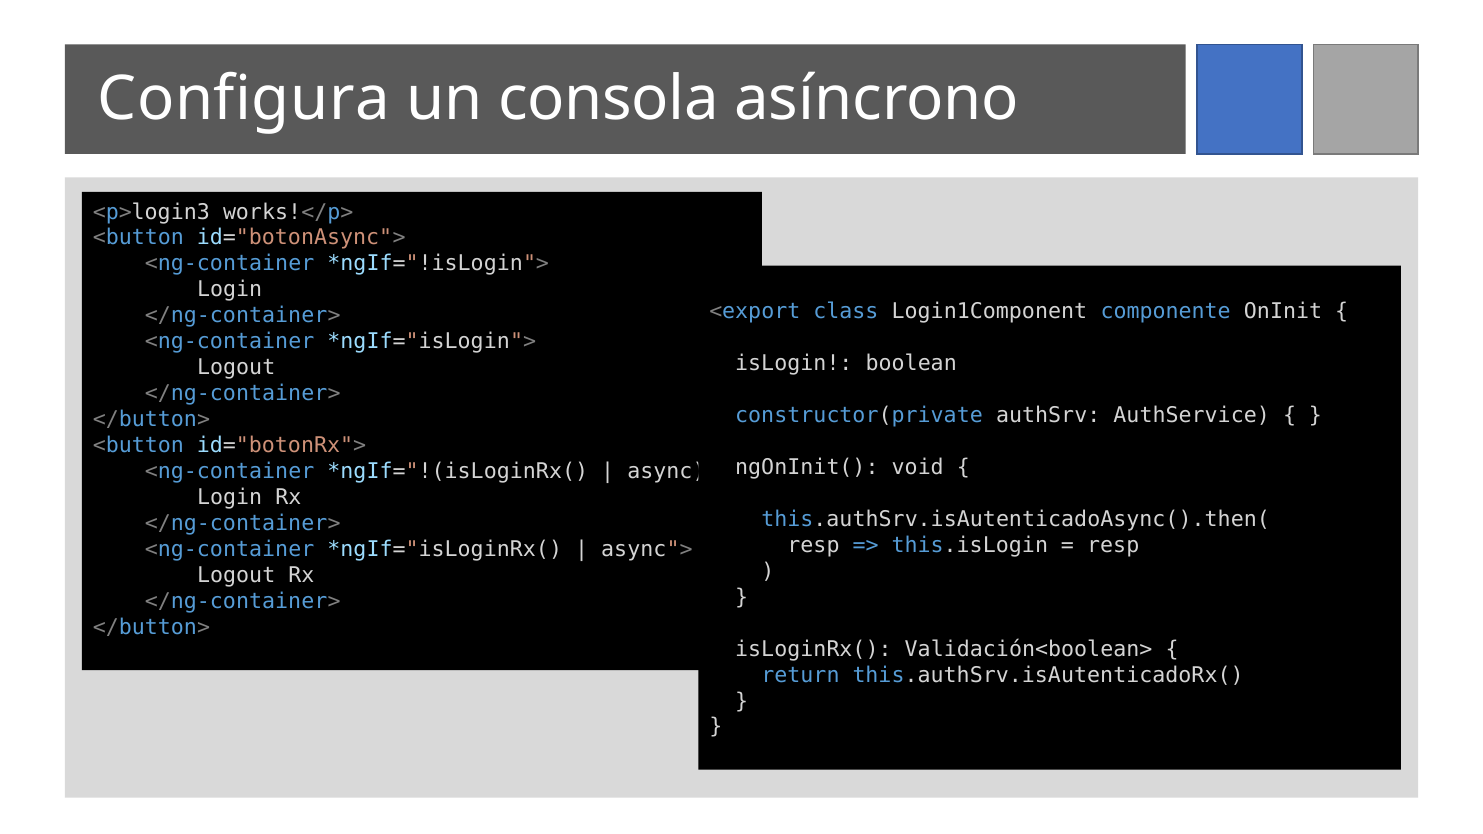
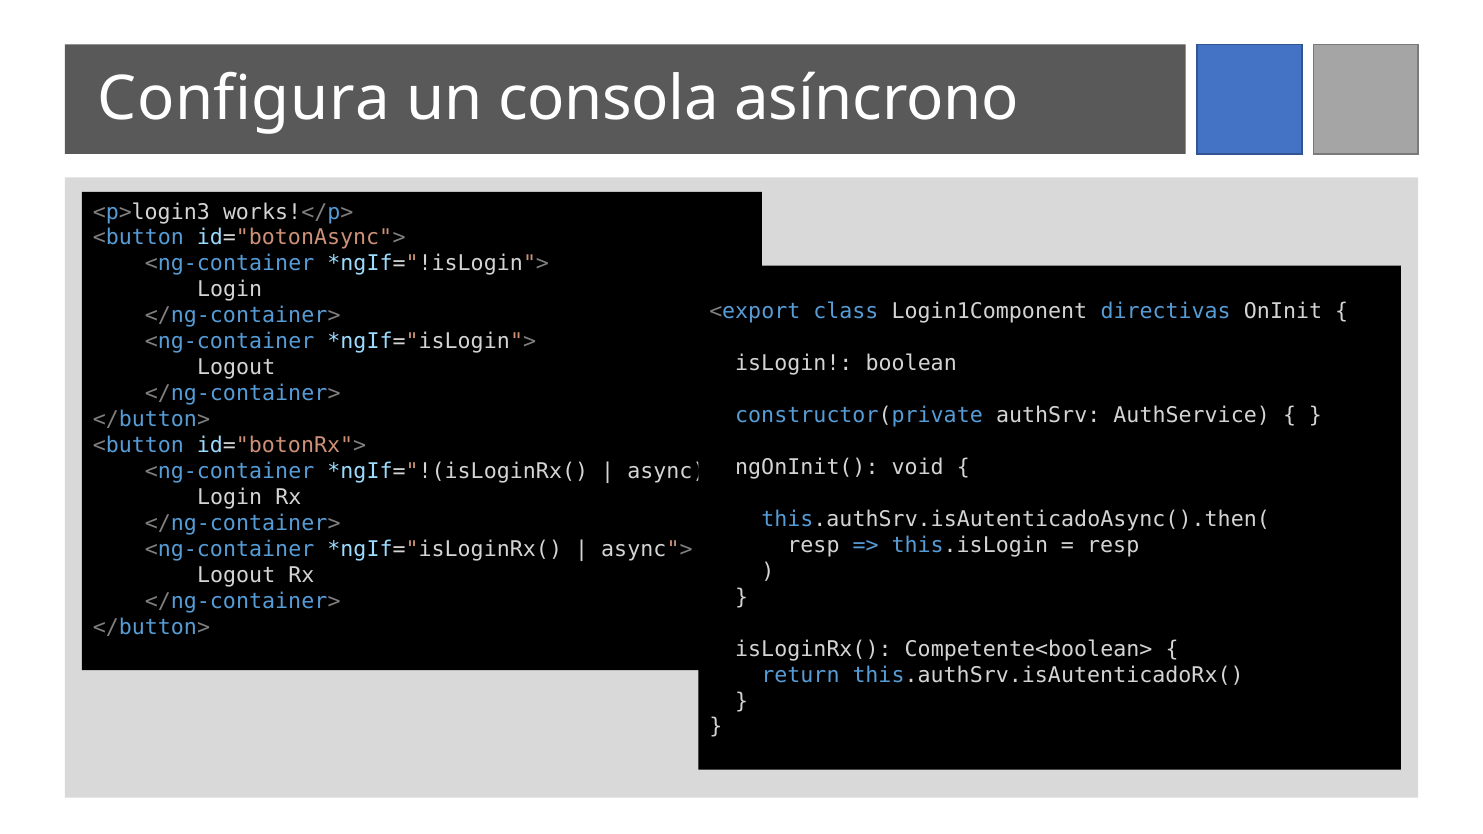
componente: componente -> directivas
Validación<boolean>: Validación<boolean> -> Competente<boolean>
